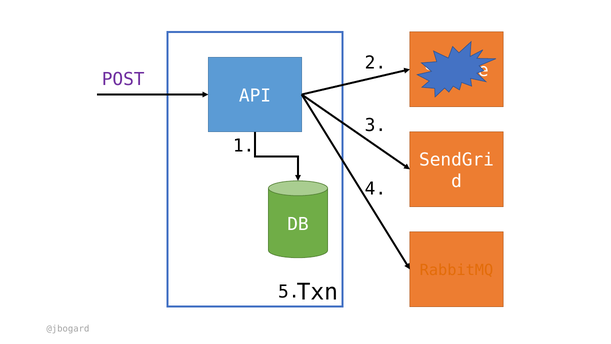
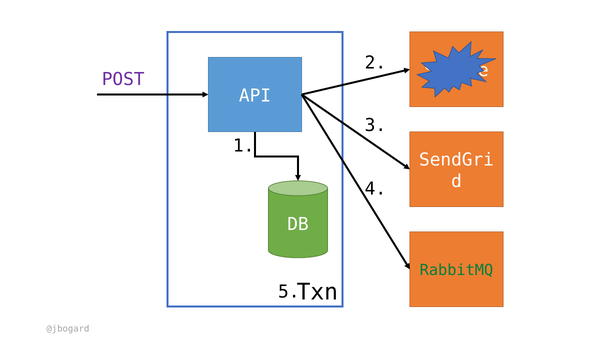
RabbitMQ colour: orange -> green
